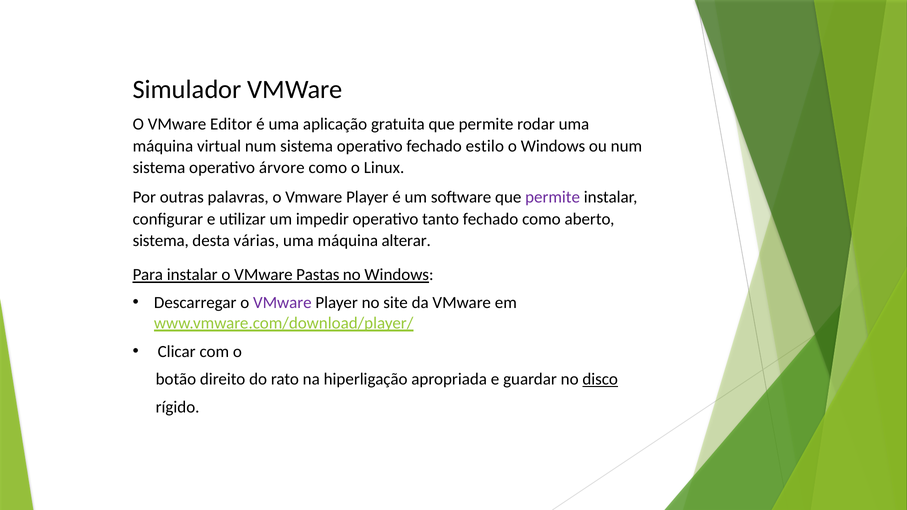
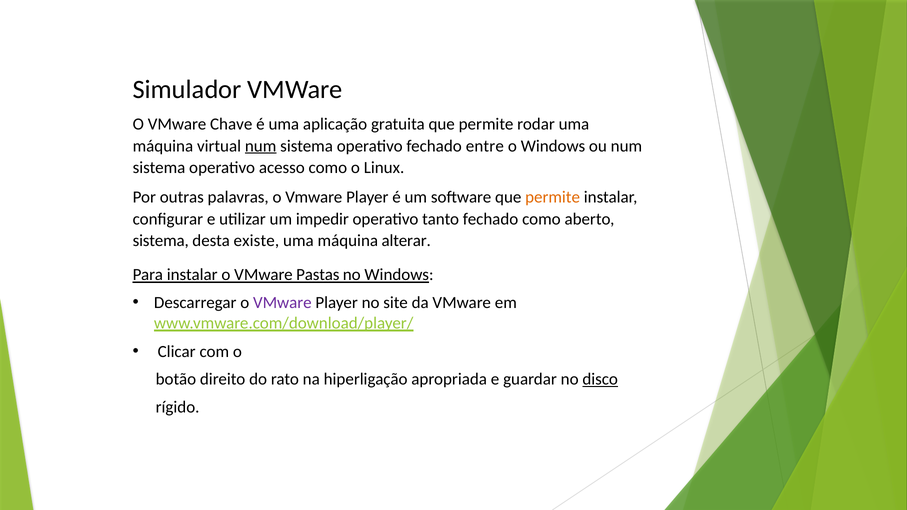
Editor: Editor -> Chave
num at (261, 146) underline: none -> present
estilo: estilo -> entre
árvore: árvore -> acesso
permite at (553, 197) colour: purple -> orange
várias: várias -> existe
